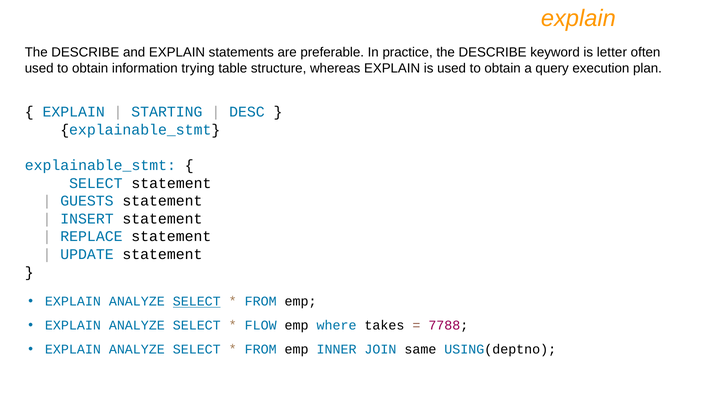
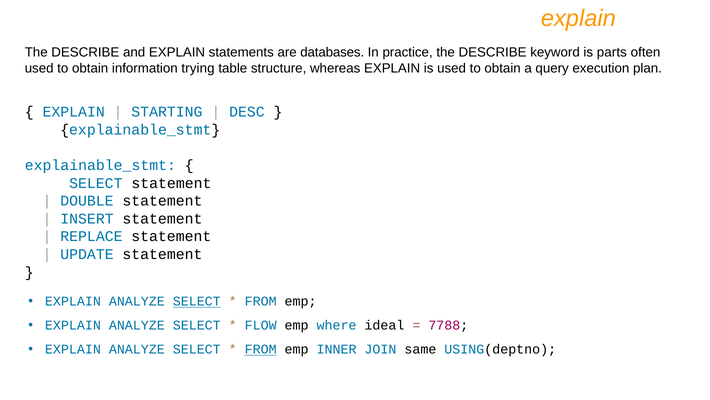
preferable: preferable -> databases
letter: letter -> parts
GUESTS: GUESTS -> DOUBLE
takes: takes -> ideal
FROM at (261, 349) underline: none -> present
